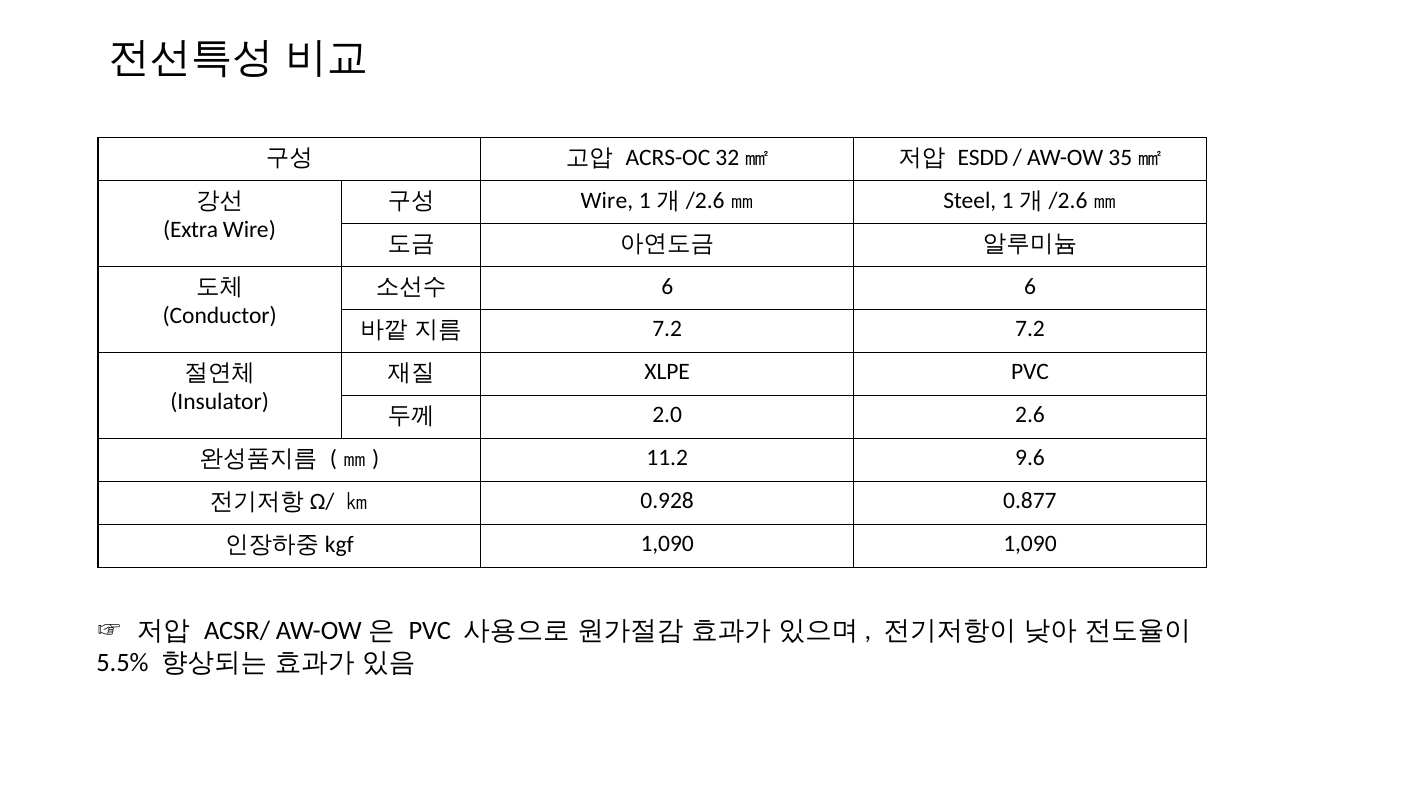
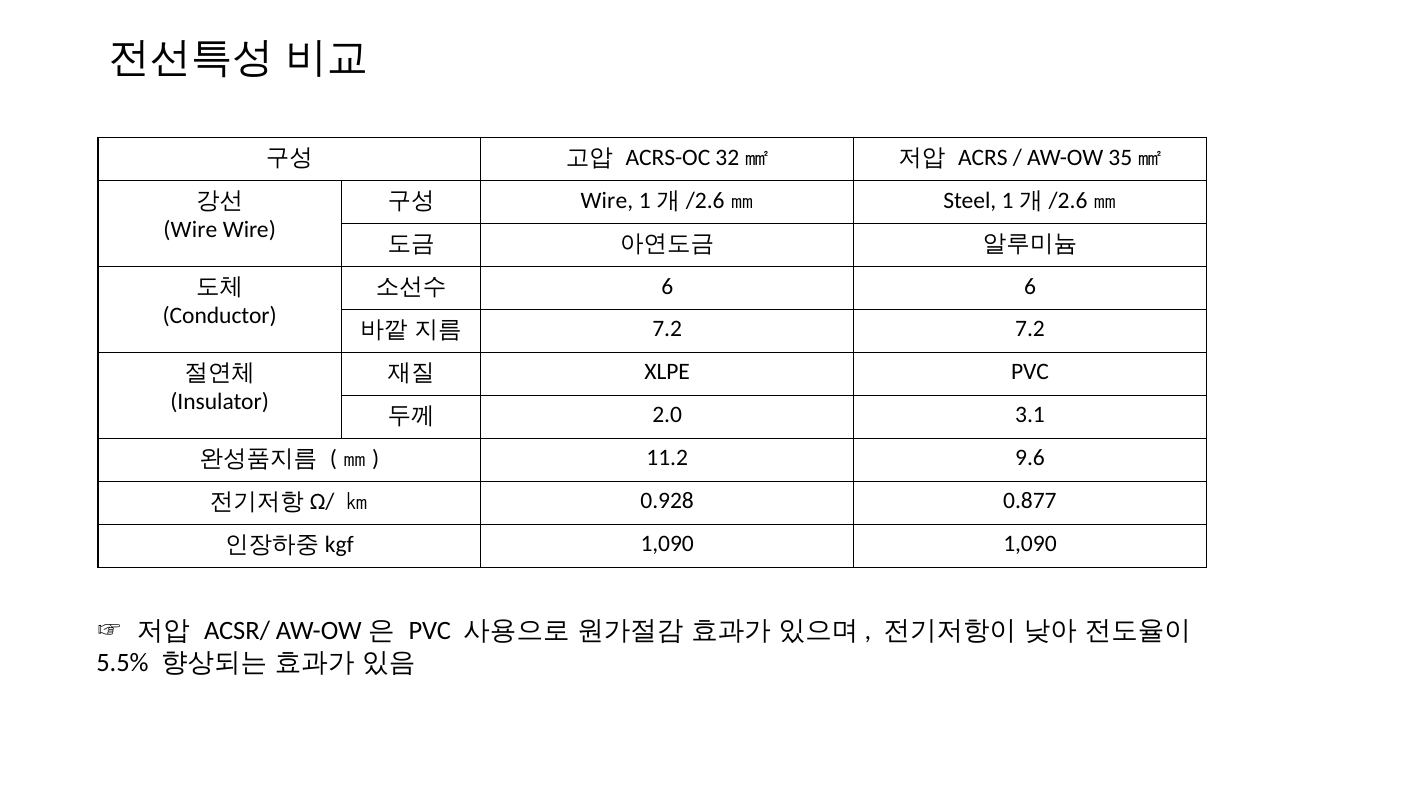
ESDD: ESDD -> ACRS
Extra at (191, 230): Extra -> Wire
2.6: 2.6 -> 3.1
